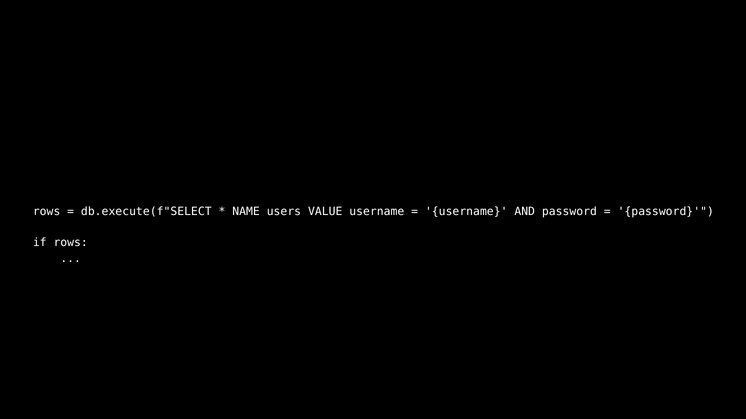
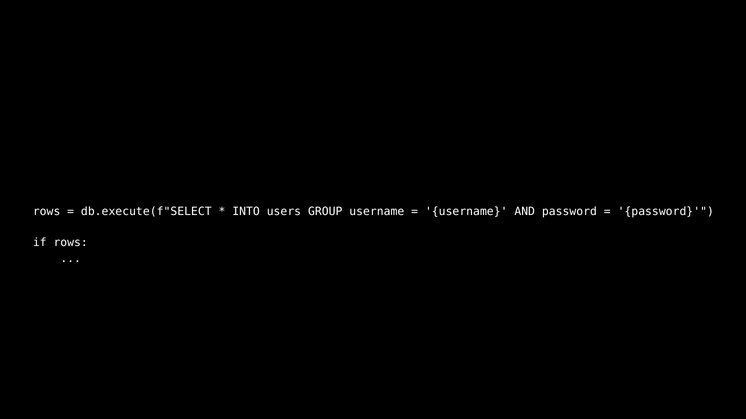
NAME: NAME -> INTO
VALUE: VALUE -> GROUP
